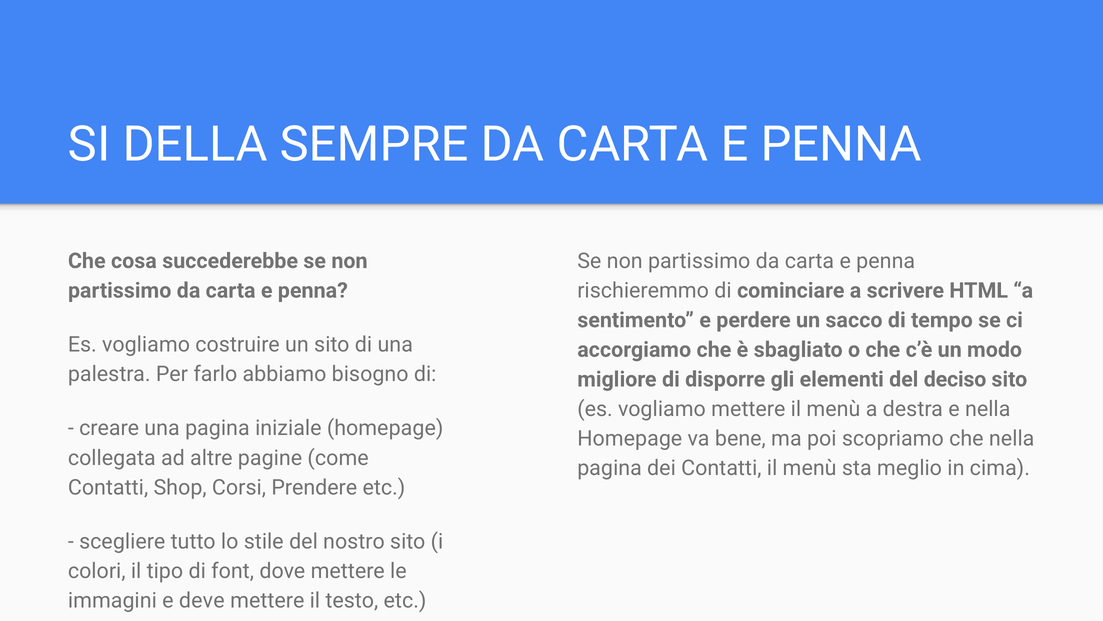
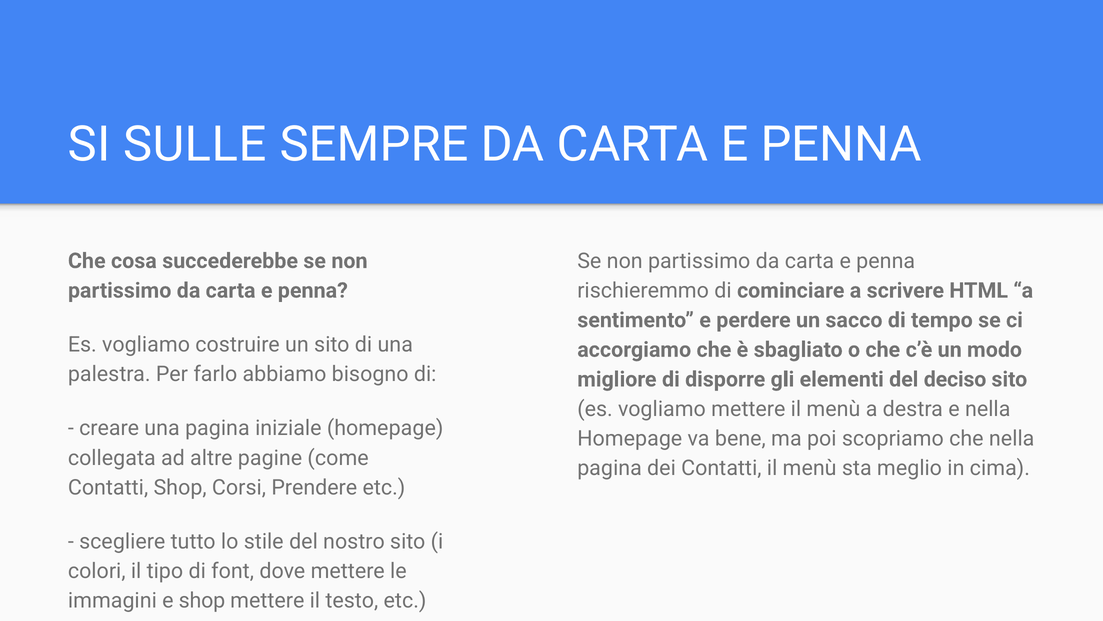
DELLA: DELLA -> SULLE
e deve: deve -> shop
